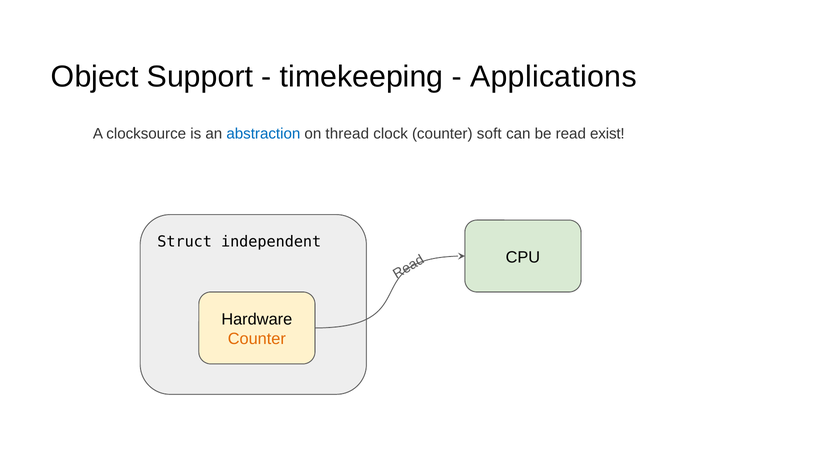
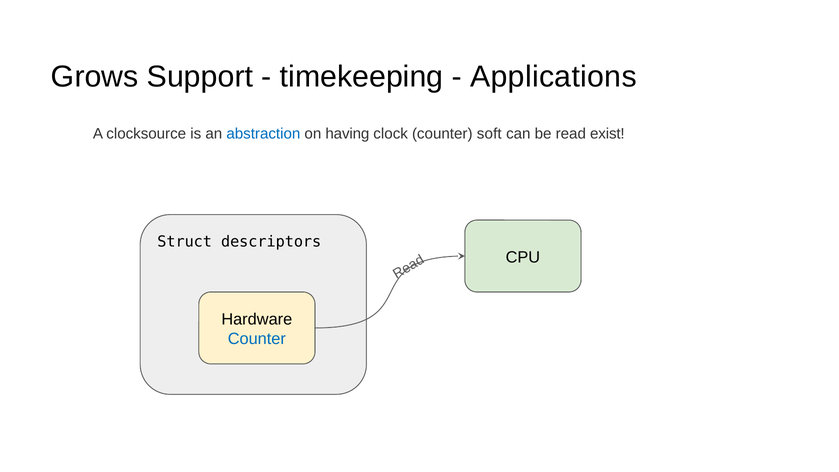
Object: Object -> Grows
thread: thread -> having
independent: independent -> descriptors
Counter at (257, 339) colour: orange -> blue
